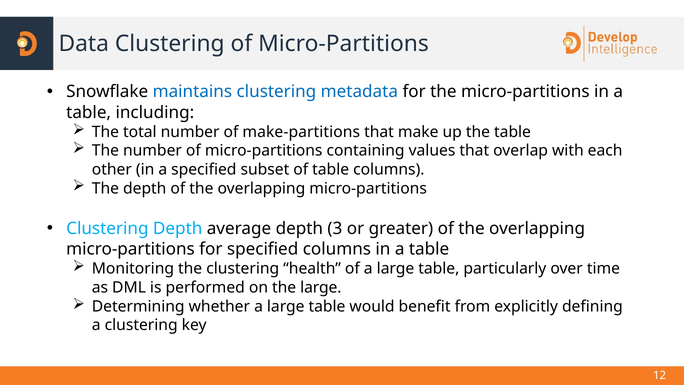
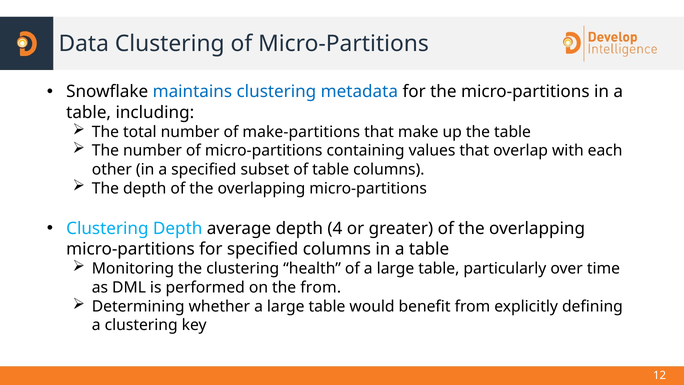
3: 3 -> 4
the large: large -> from
